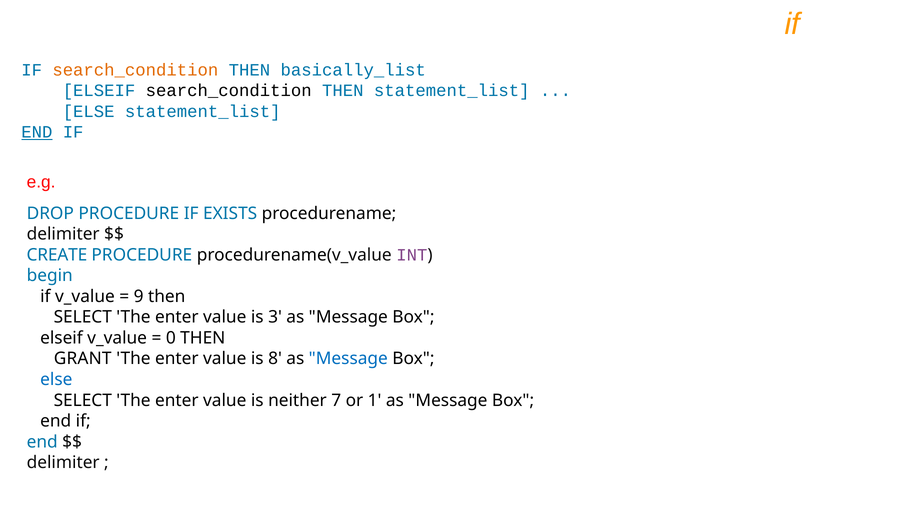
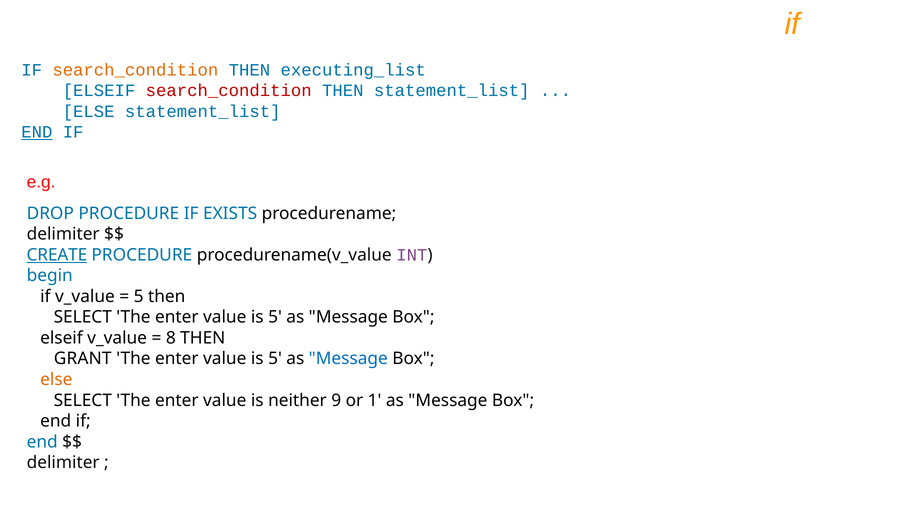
basically_list: basically_list -> executing_list
search_condition at (229, 91) colour: black -> red
CREATE underline: none -> present
9 at (139, 296): 9 -> 5
3 at (275, 317): 3 -> 5
0: 0 -> 8
8 at (275, 359): 8 -> 5
else at (56, 379) colour: blue -> orange
7: 7 -> 9
